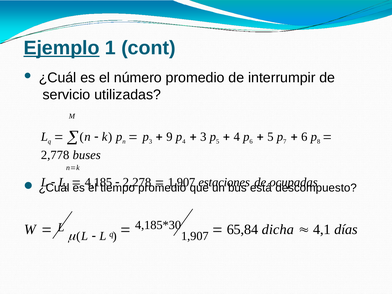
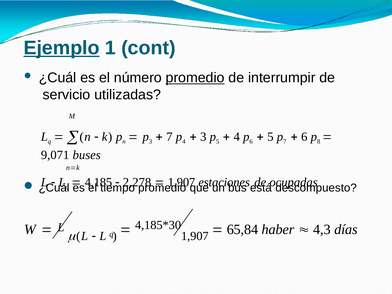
promedio at (195, 78) underline: none -> present
9 at (169, 137): 9 -> 7
2,778: 2,778 -> 9,071
dicha: dicha -> haber
4,1: 4,1 -> 4,3
